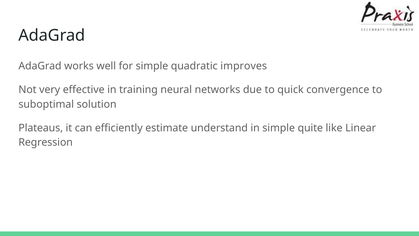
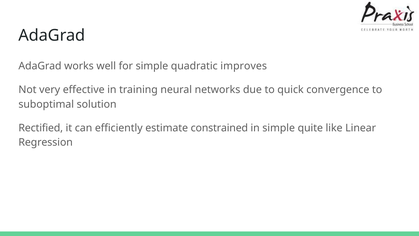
Plateaus: Plateaus -> Rectified
understand: understand -> constrained
